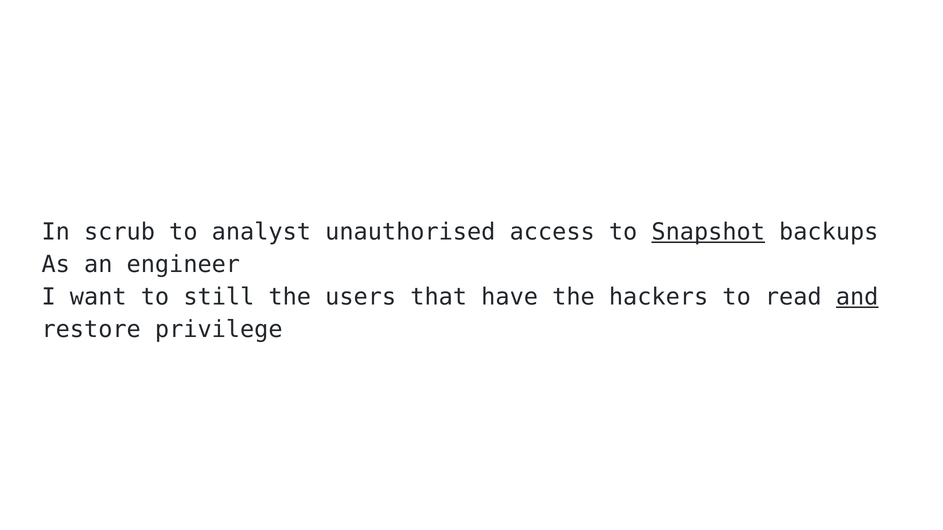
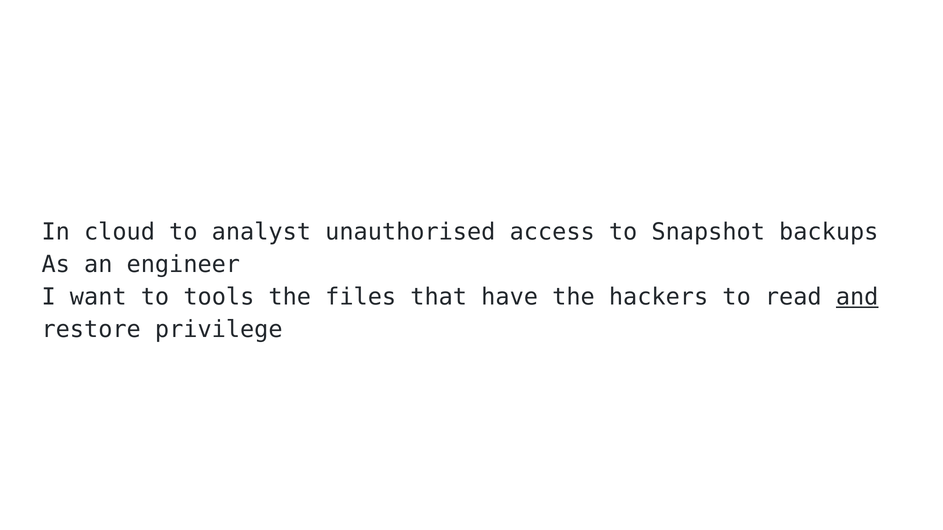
scrub: scrub -> cloud
Snapshot underline: present -> none
still: still -> tools
users: users -> files
